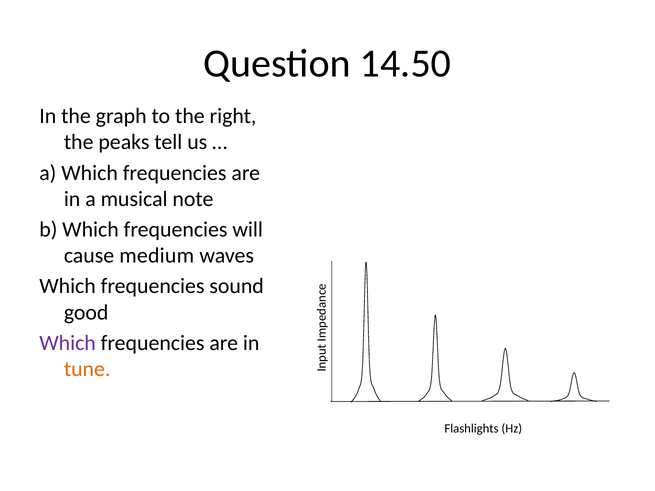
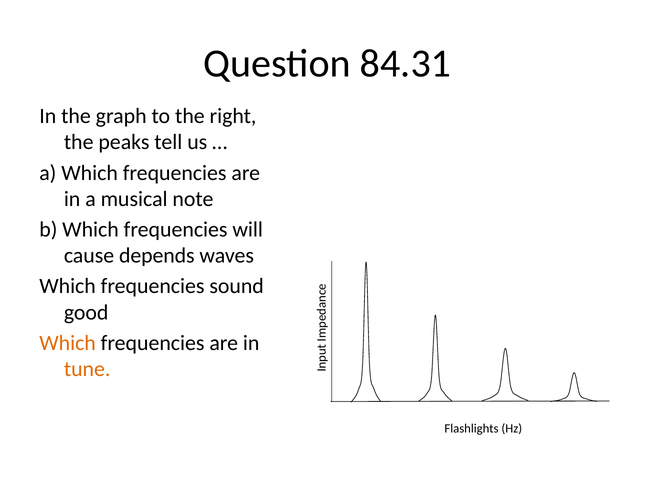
14.50: 14.50 -> 84.31
medium: medium -> depends
Which at (68, 343) colour: purple -> orange
